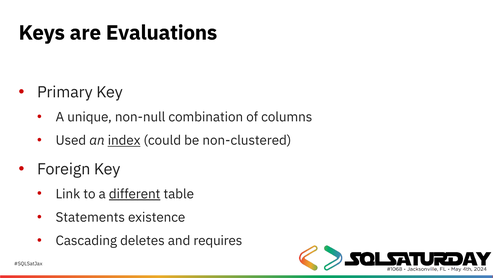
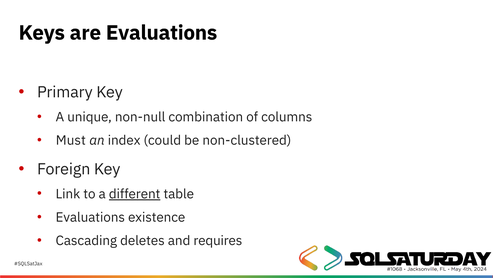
Used: Used -> Must
index underline: present -> none
Statements at (90, 217): Statements -> Evaluations
